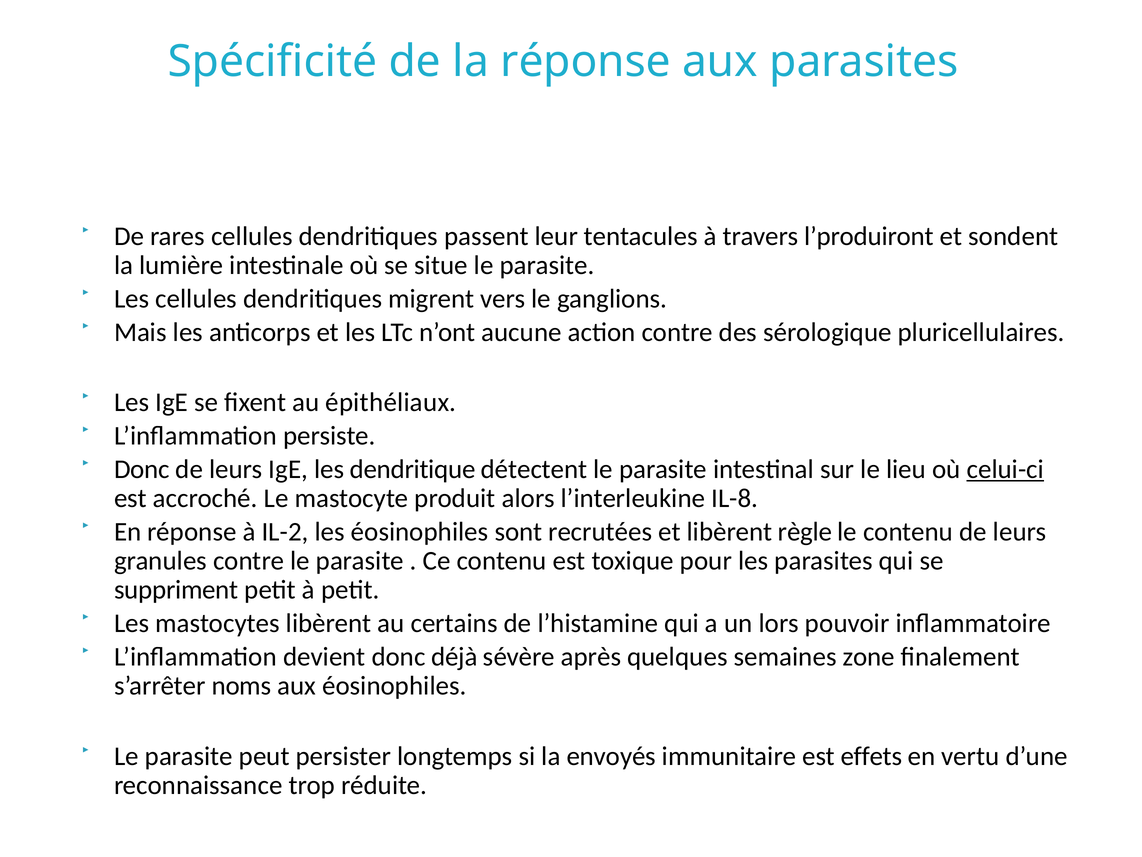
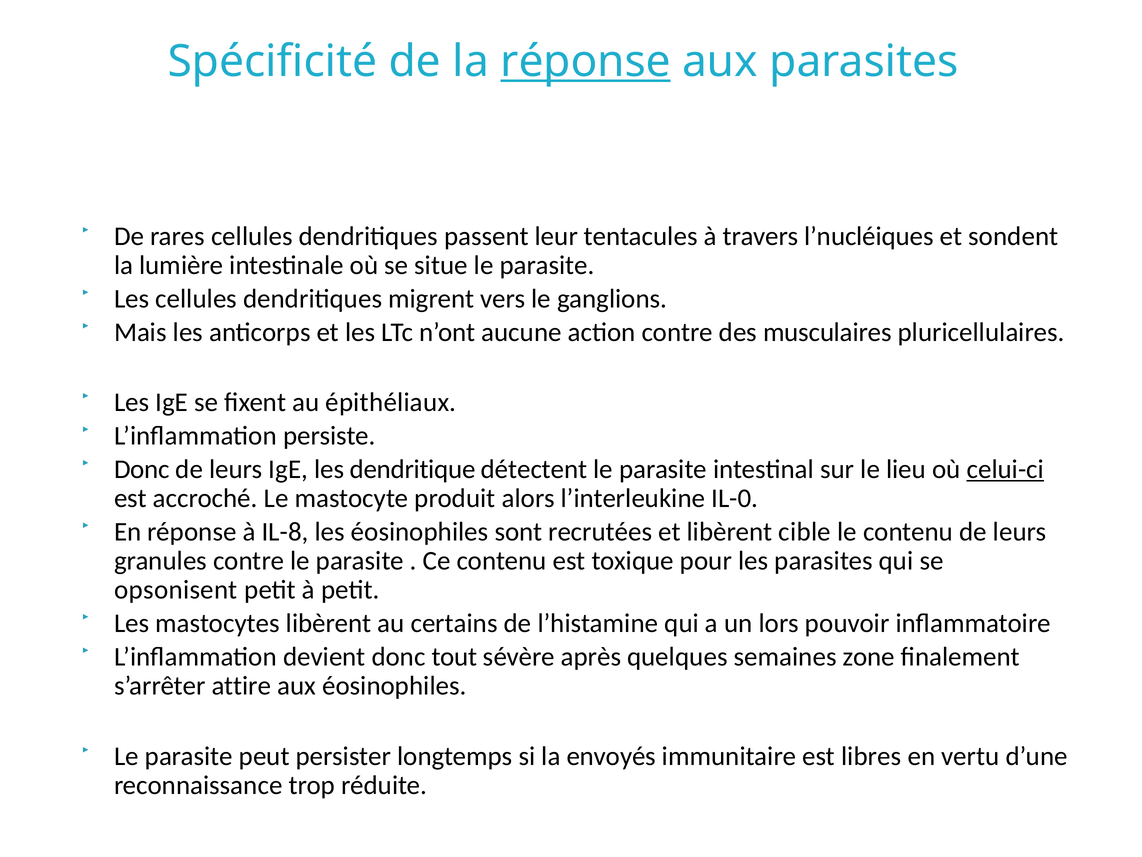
réponse at (586, 62) underline: none -> present
l’produiront: l’produiront -> l’nucléiques
sérologique: sérologique -> musculaires
IL-8: IL-8 -> IL-0
IL-2: IL-2 -> IL-8
règle: règle -> cible
suppriment: suppriment -> opsonisent
déjà: déjà -> tout
noms: noms -> attire
effets: effets -> libres
